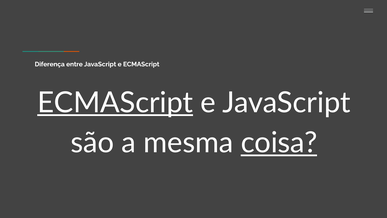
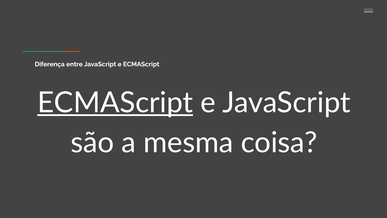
coisa underline: present -> none
